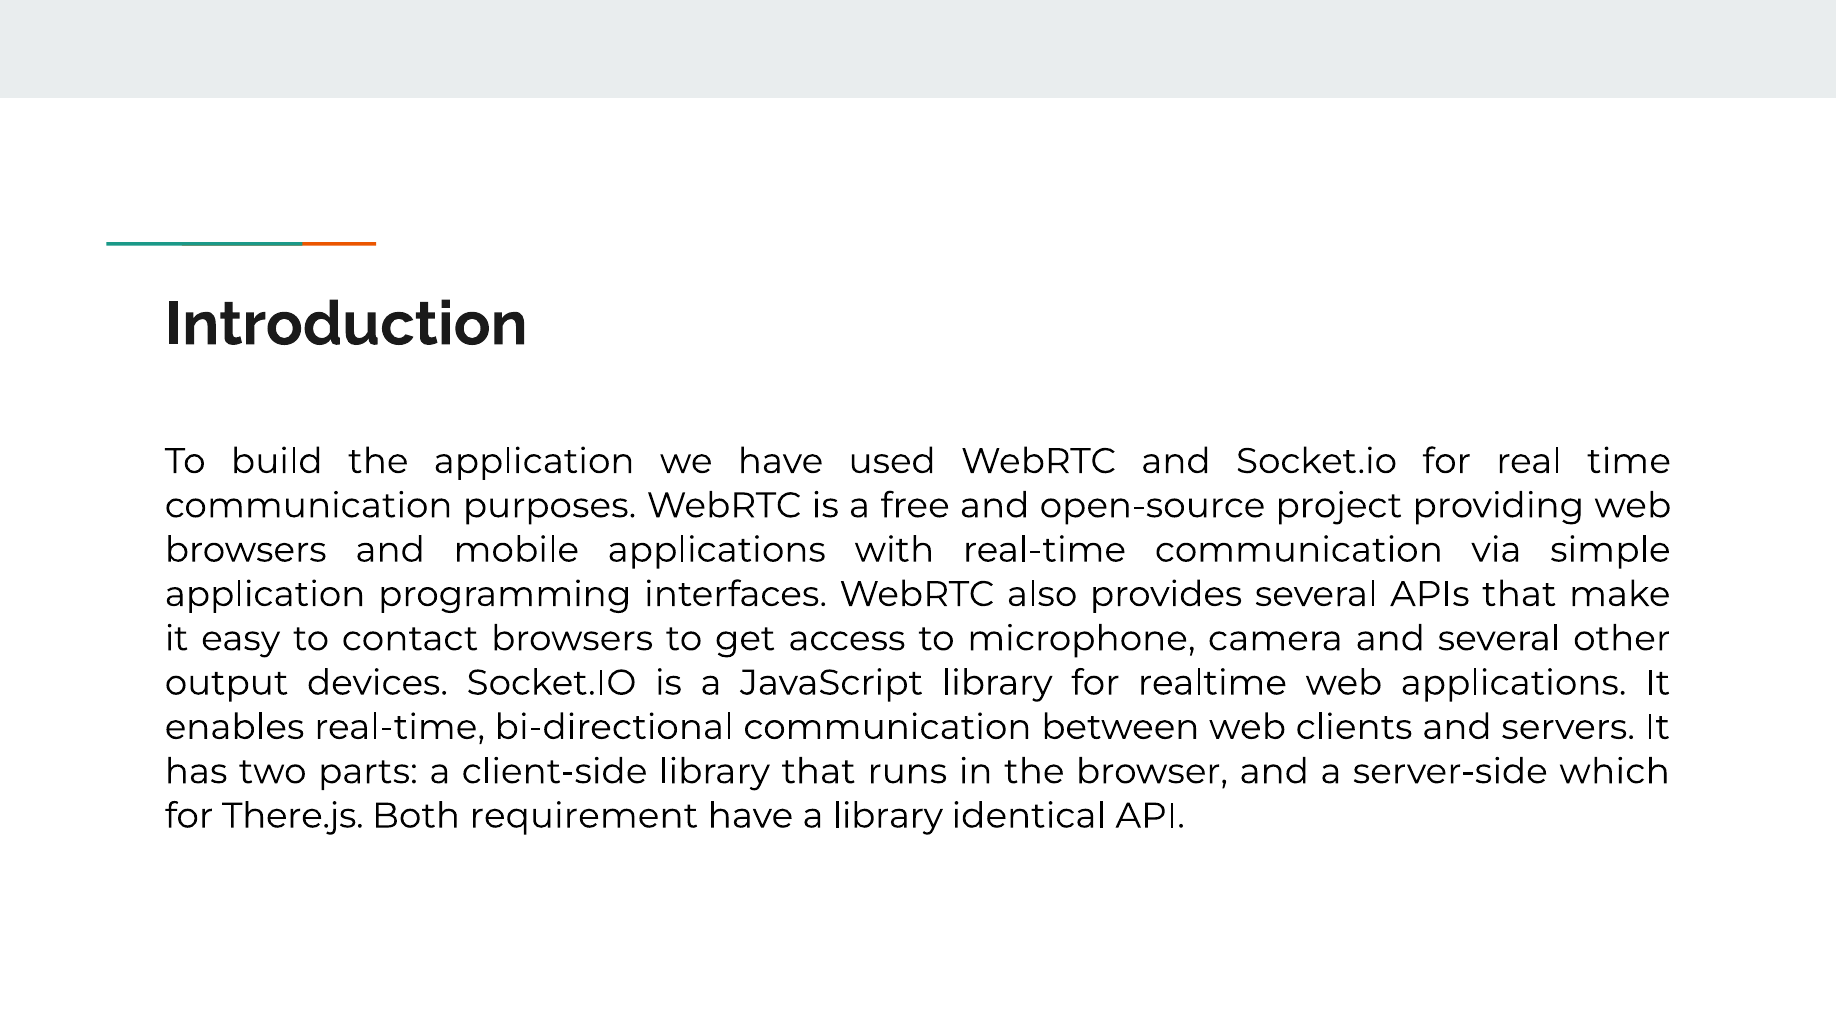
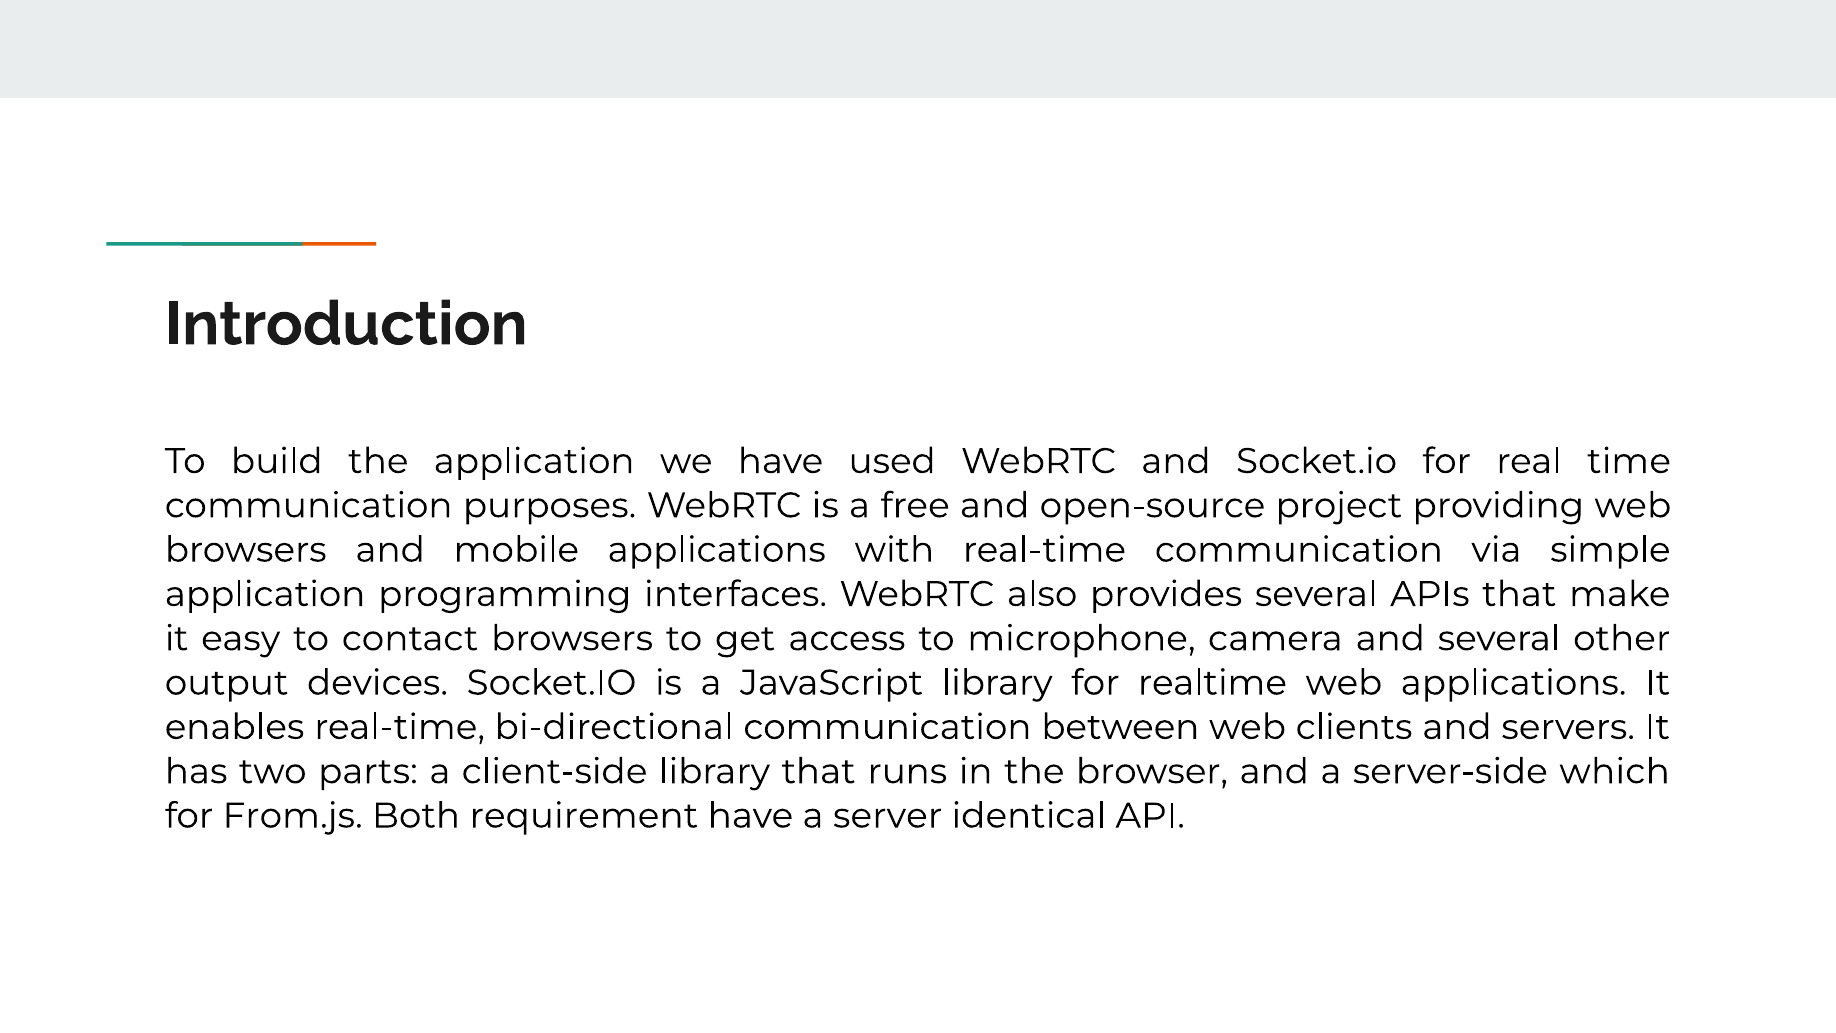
There.js: There.js -> From.js
a library: library -> server
